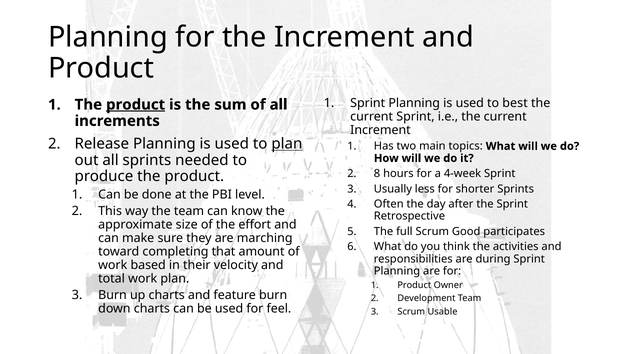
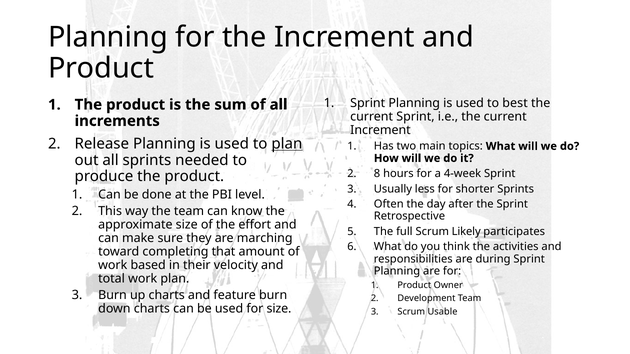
product at (136, 105) underline: present -> none
Good: Good -> Likely
for feel: feel -> size
